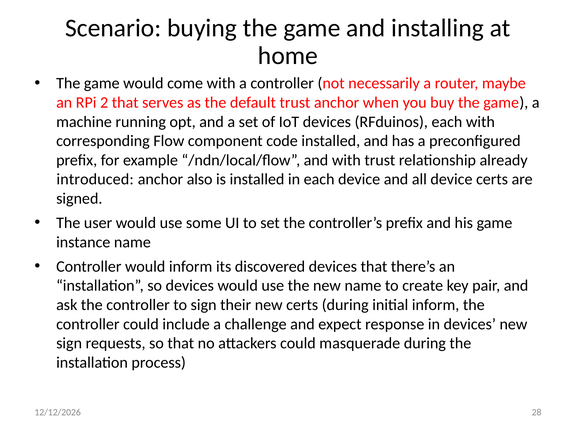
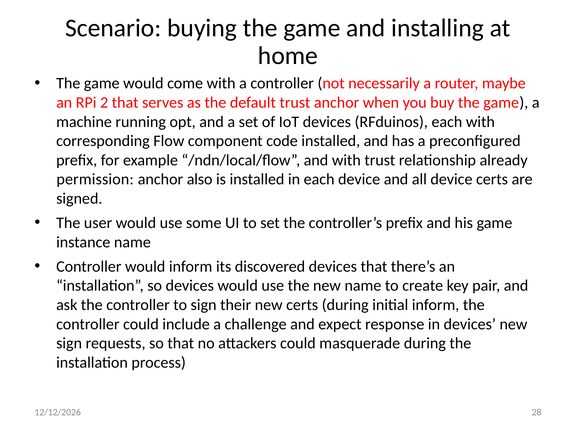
introduced: introduced -> permission
